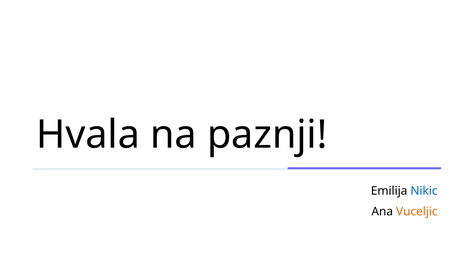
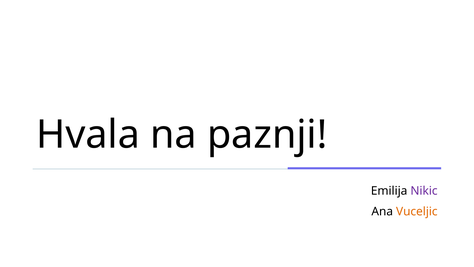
Nikic colour: blue -> purple
